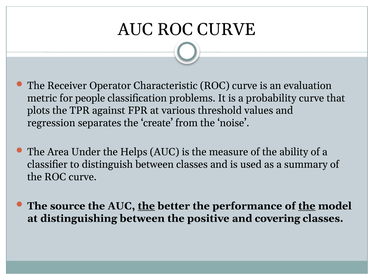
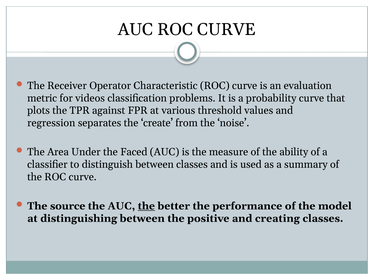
people: people -> videos
Helps: Helps -> Faced
the at (307, 206) underline: present -> none
covering: covering -> creating
